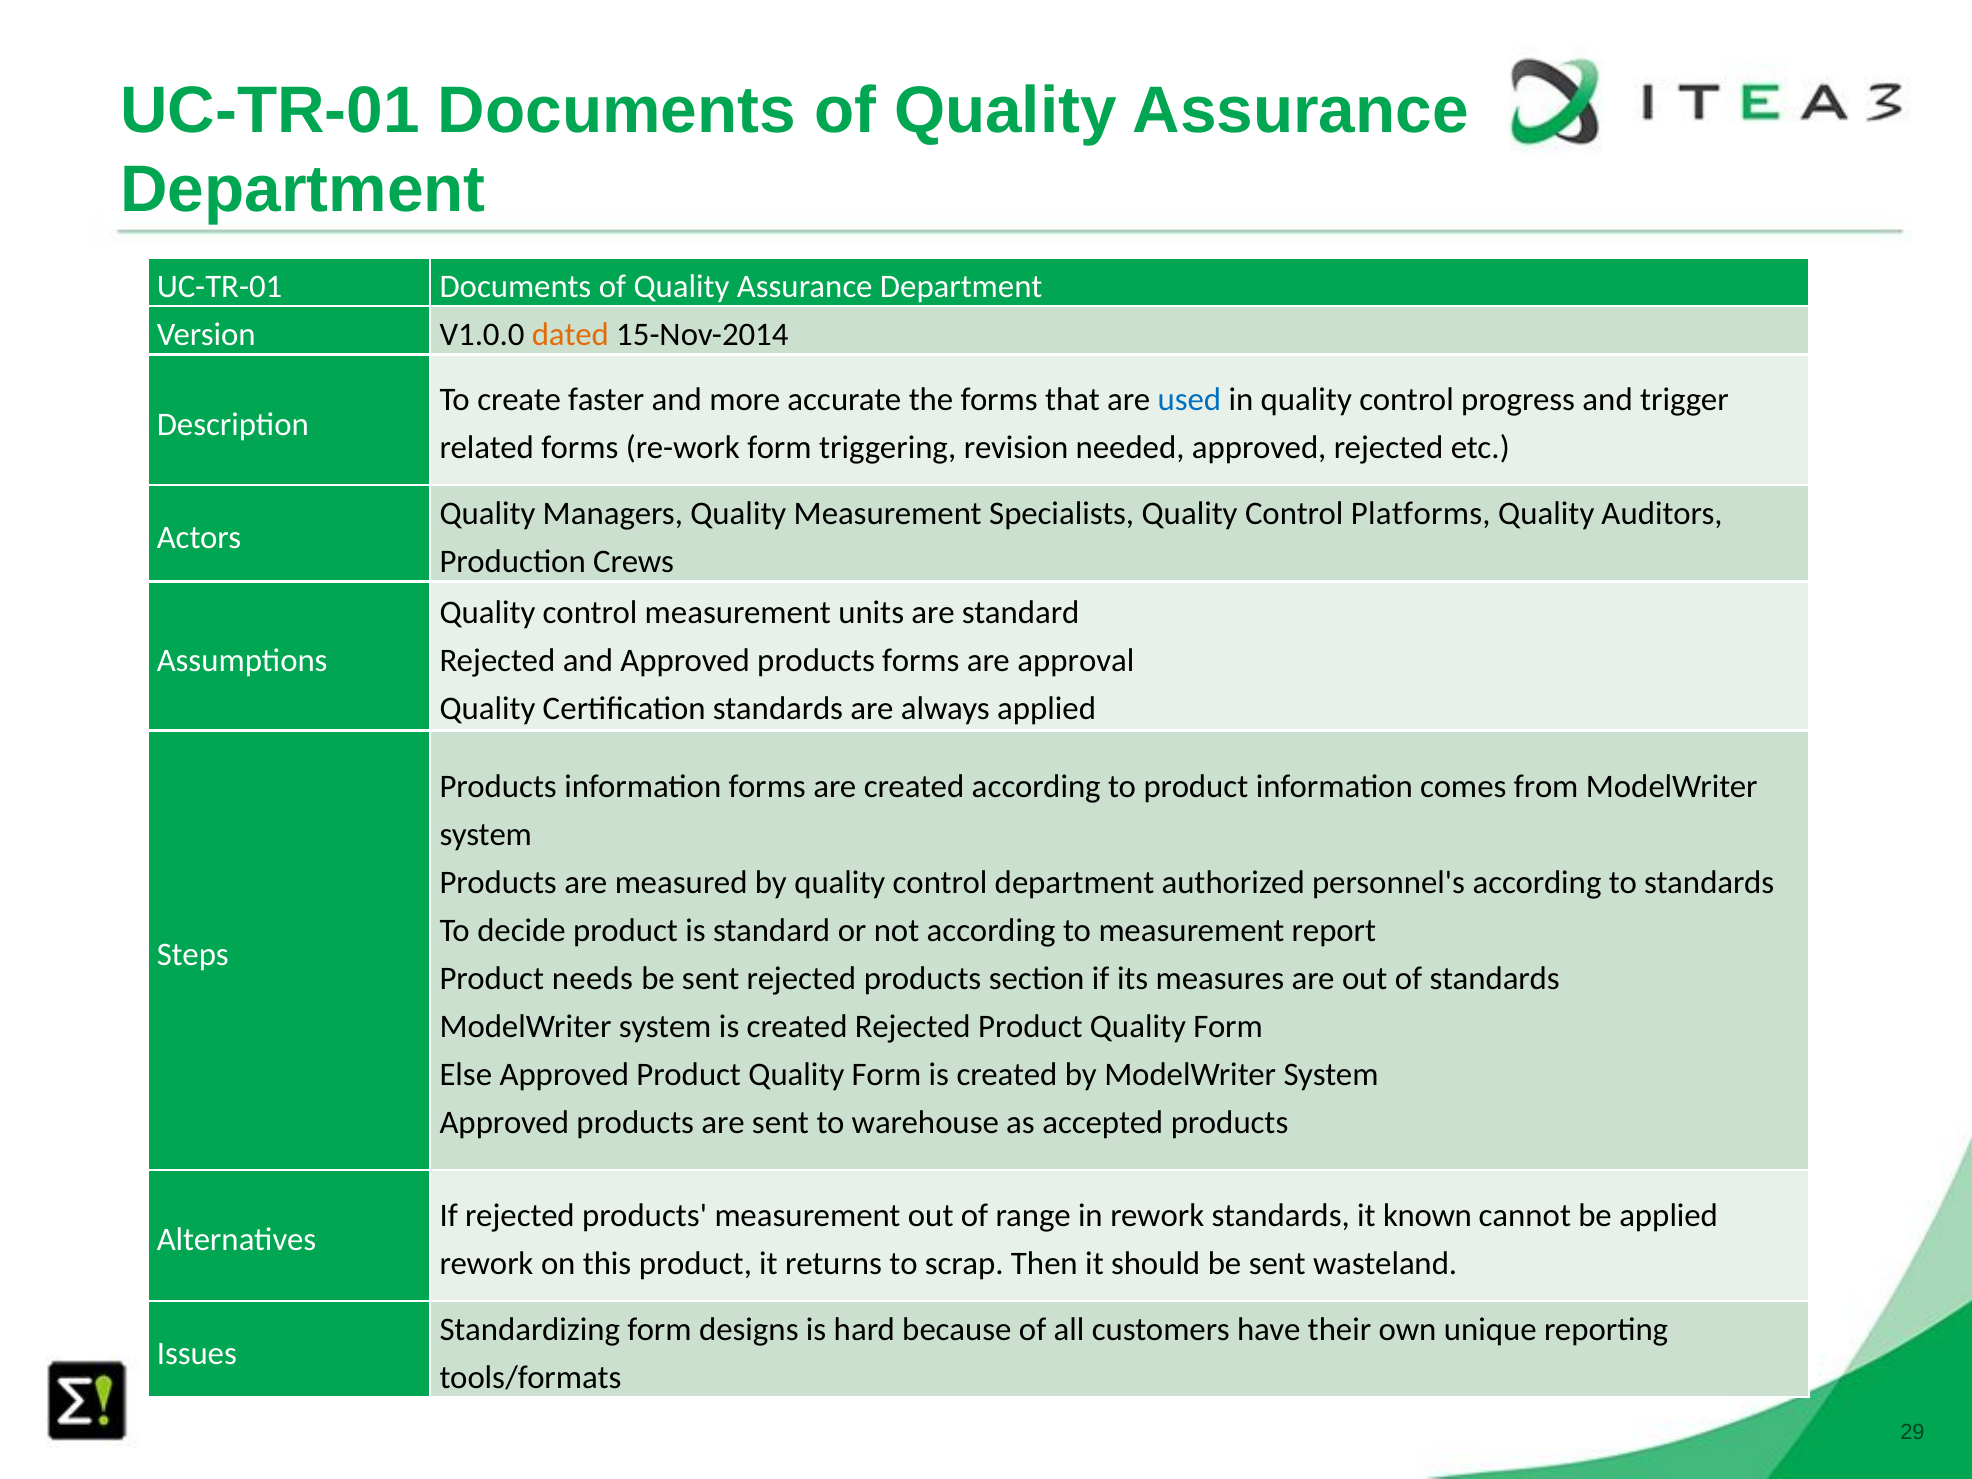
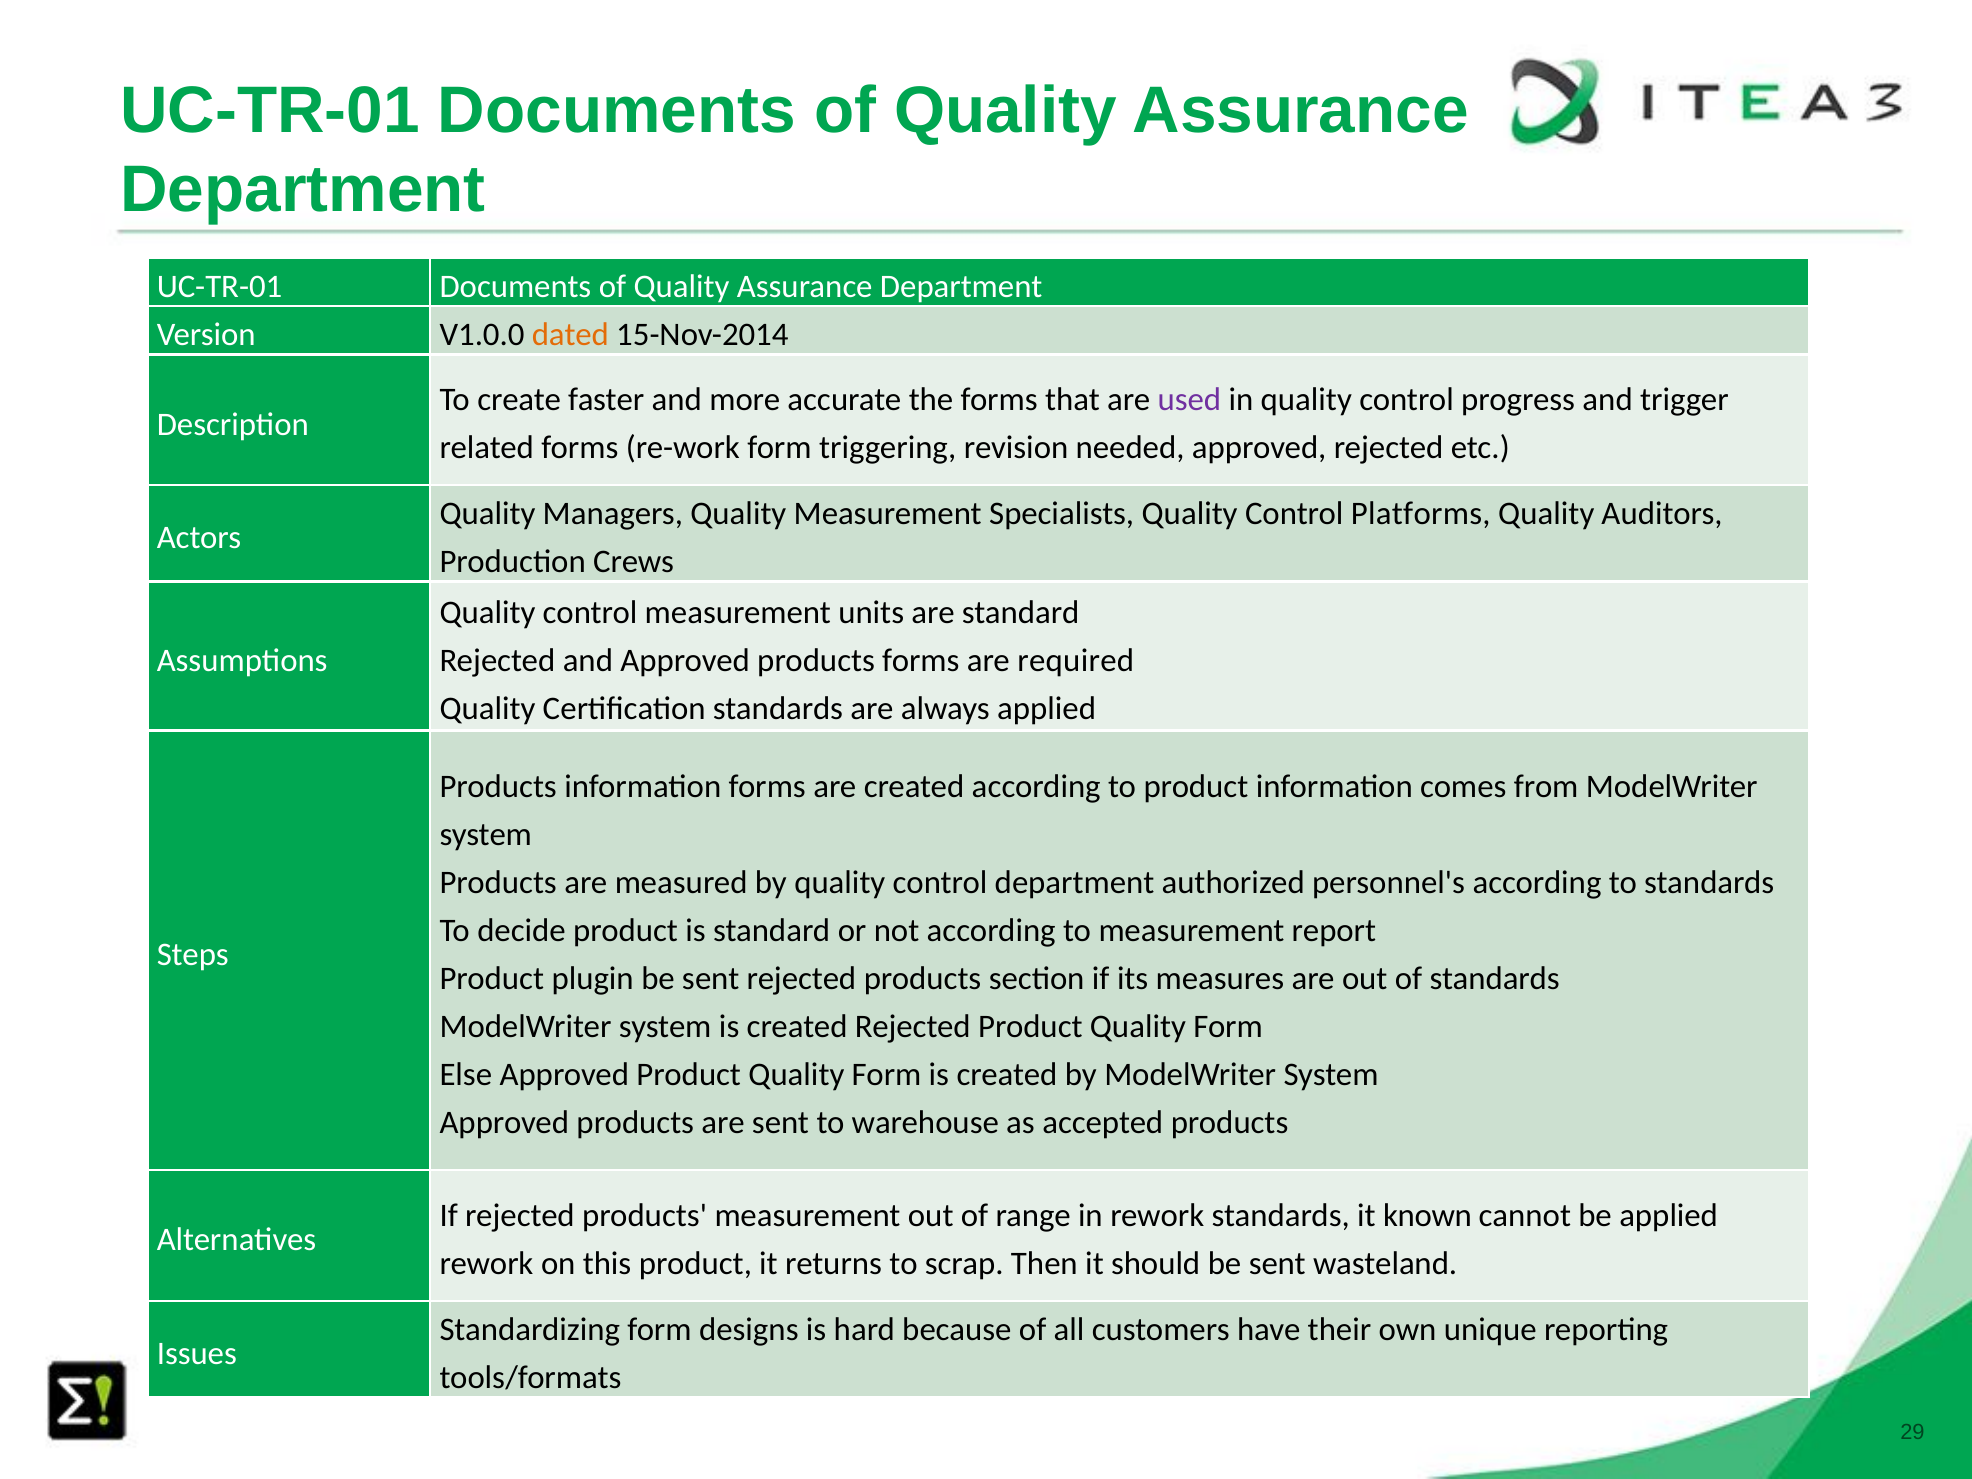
used colour: blue -> purple
approval: approval -> required
needs: needs -> plugin
